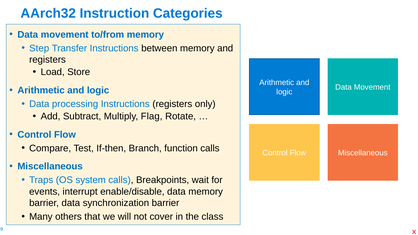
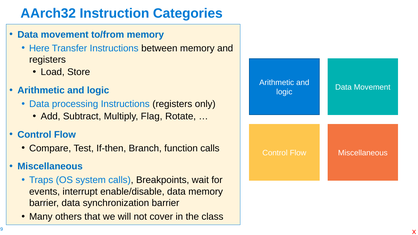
Step: Step -> Here
